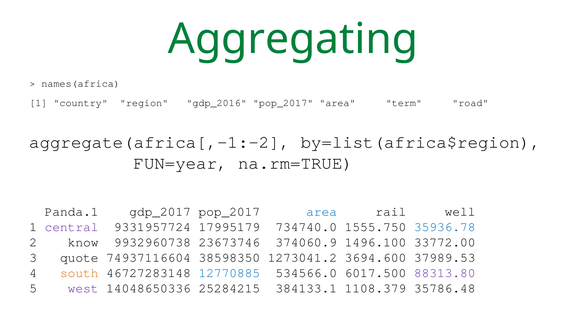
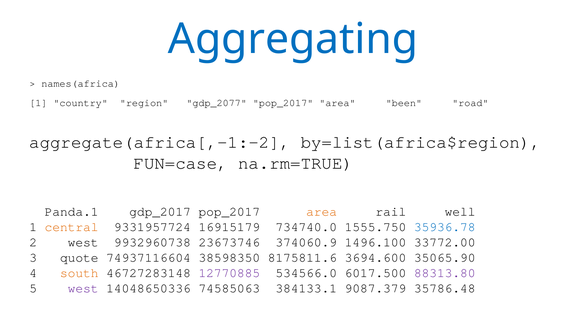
Aggregating colour: green -> blue
gdp_2016: gdp_2016 -> gdp_2077
term: term -> been
FUN=year: FUN=year -> FUN=case
area at (322, 212) colour: blue -> orange
central colour: purple -> orange
17995179: 17995179 -> 16915179
2 know: know -> west
1273041.2: 1273041.2 -> 8175811.6
37989.53: 37989.53 -> 35065.90
12770885 colour: blue -> purple
25284215: 25284215 -> 74585063
1108.379: 1108.379 -> 9087.379
